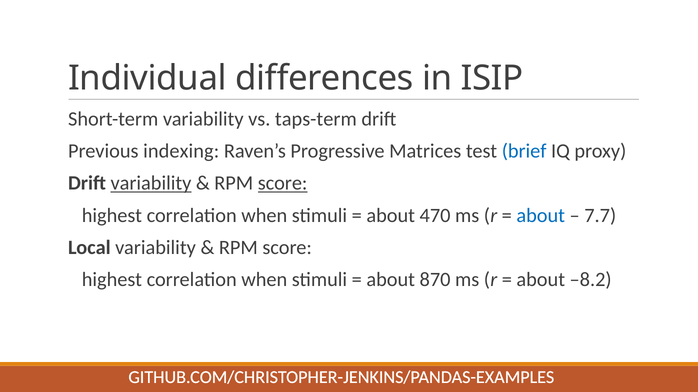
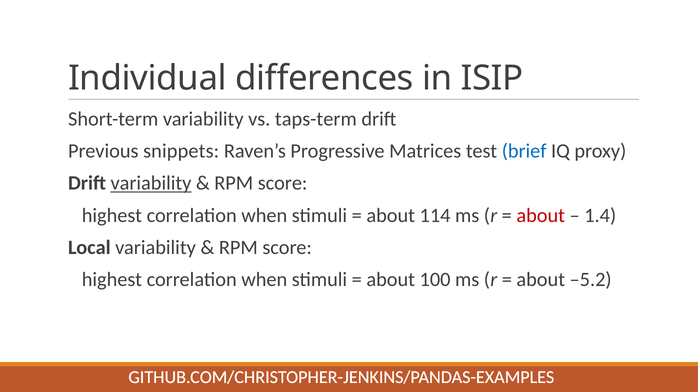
indexing: indexing -> snippets
score at (283, 184) underline: present -> none
470: 470 -> 114
about at (541, 216) colour: blue -> red
7.7: 7.7 -> 1.4
870: 870 -> 100
–8.2: –8.2 -> –5.2
